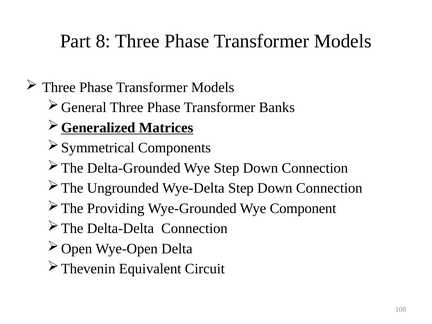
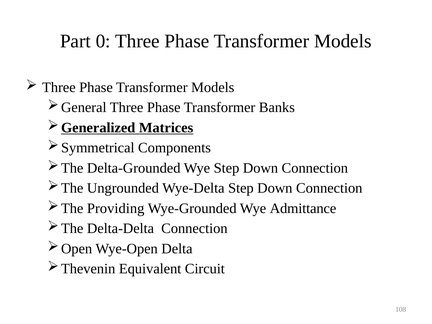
8: 8 -> 0
Component: Component -> Admittance
